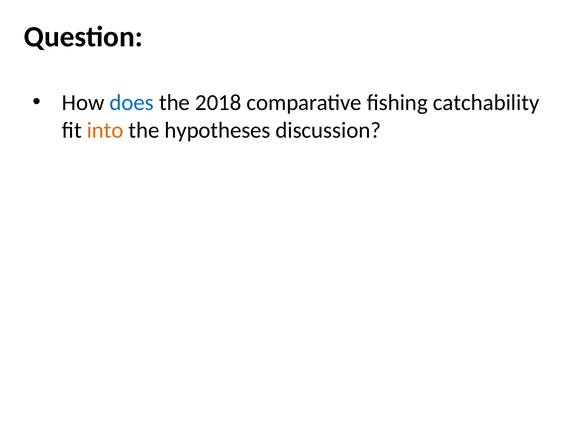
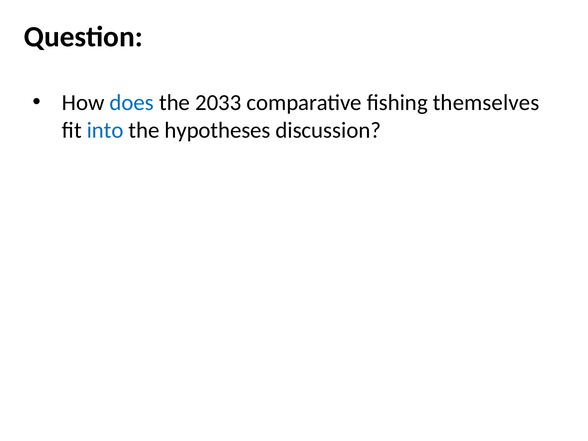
2018: 2018 -> 2033
catchability: catchability -> themselves
into colour: orange -> blue
